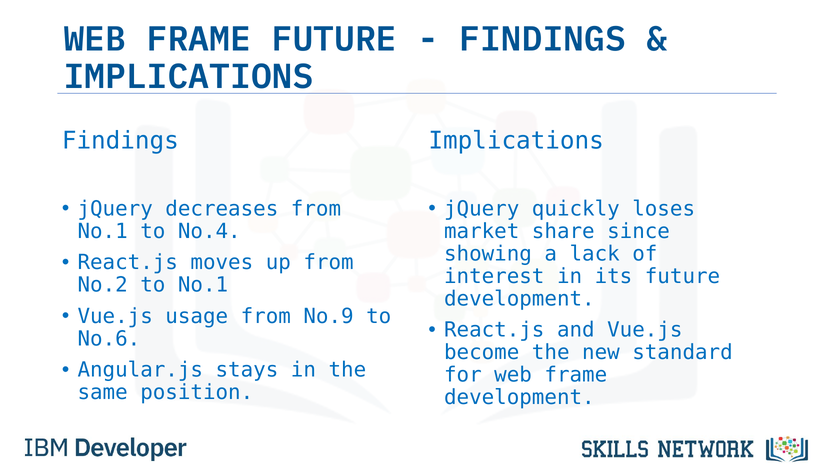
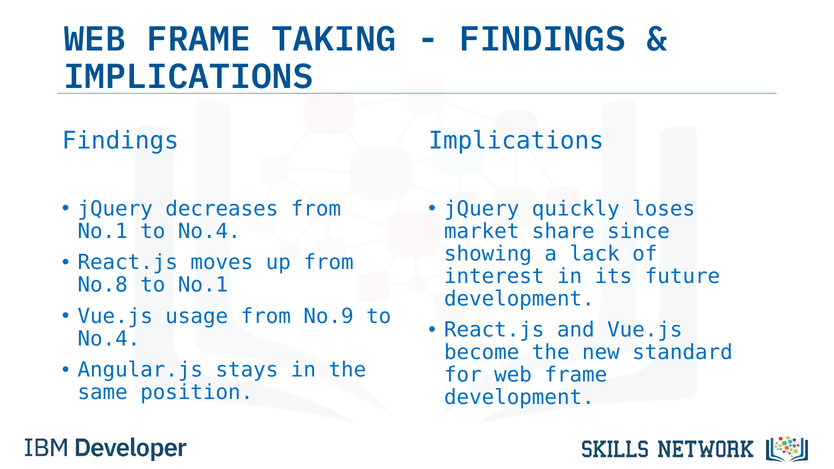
FRAME FUTURE: FUTURE -> TAKING
No.2: No.2 -> No.8
No.6 at (109, 339): No.6 -> No.4
